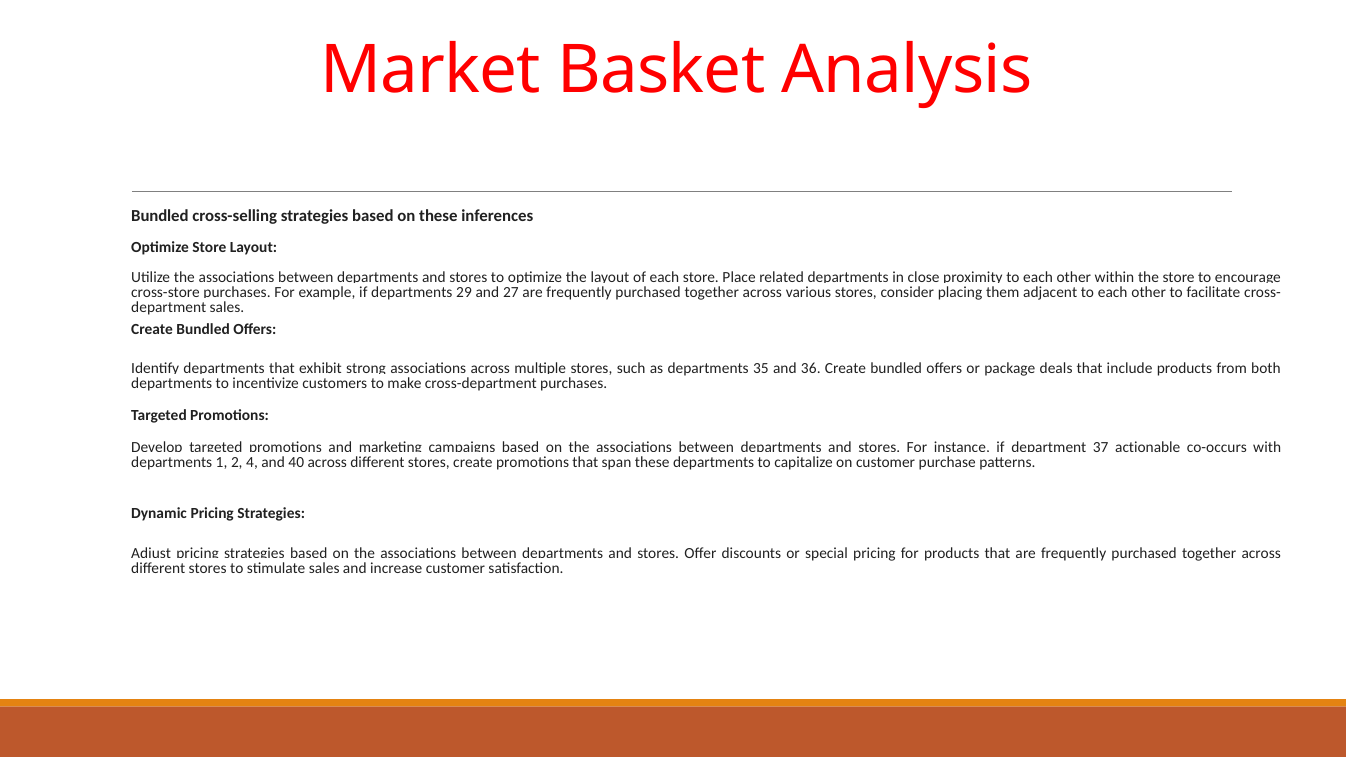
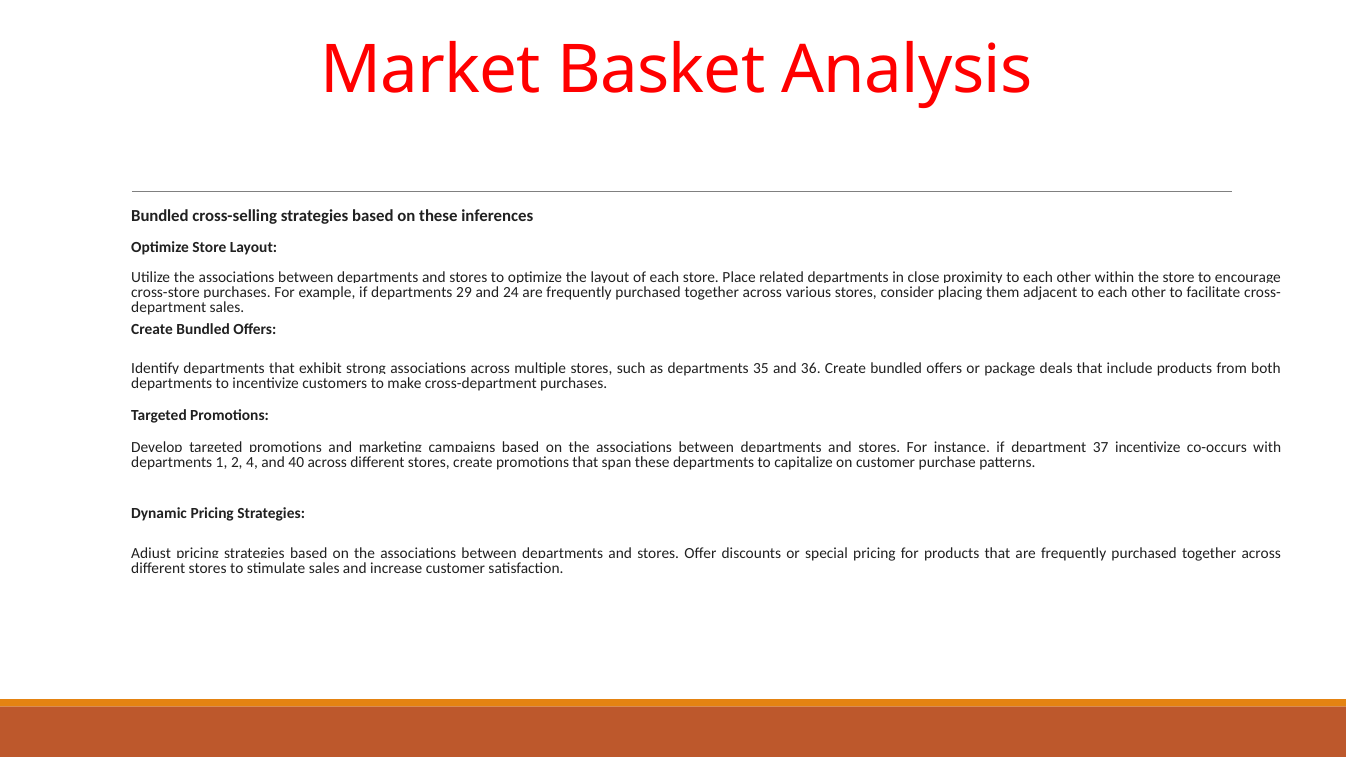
27: 27 -> 24
37 actionable: actionable -> incentivize
